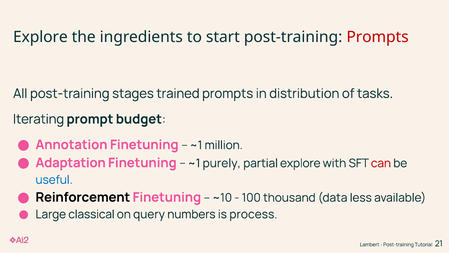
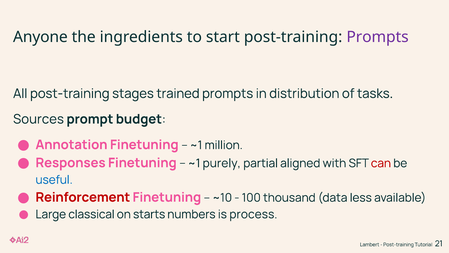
Explore at (40, 37): Explore -> Anyone
Prompts at (378, 37) colour: red -> purple
Iterating: Iterating -> Sources
Adaptation: Adaptation -> Responses
partial explore: explore -> aligned
Reinforcement colour: black -> red
query: query -> starts
